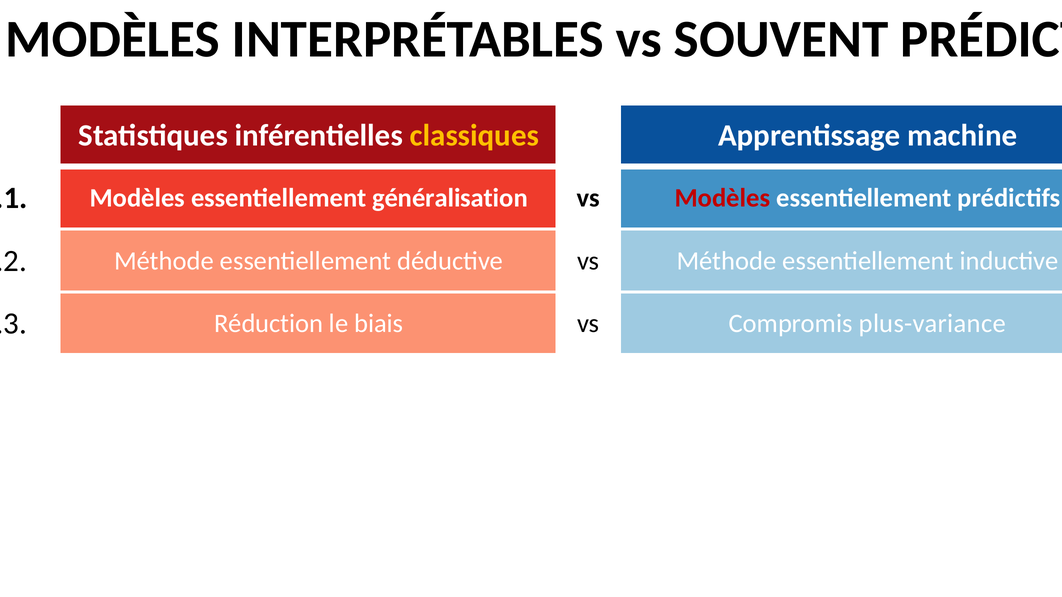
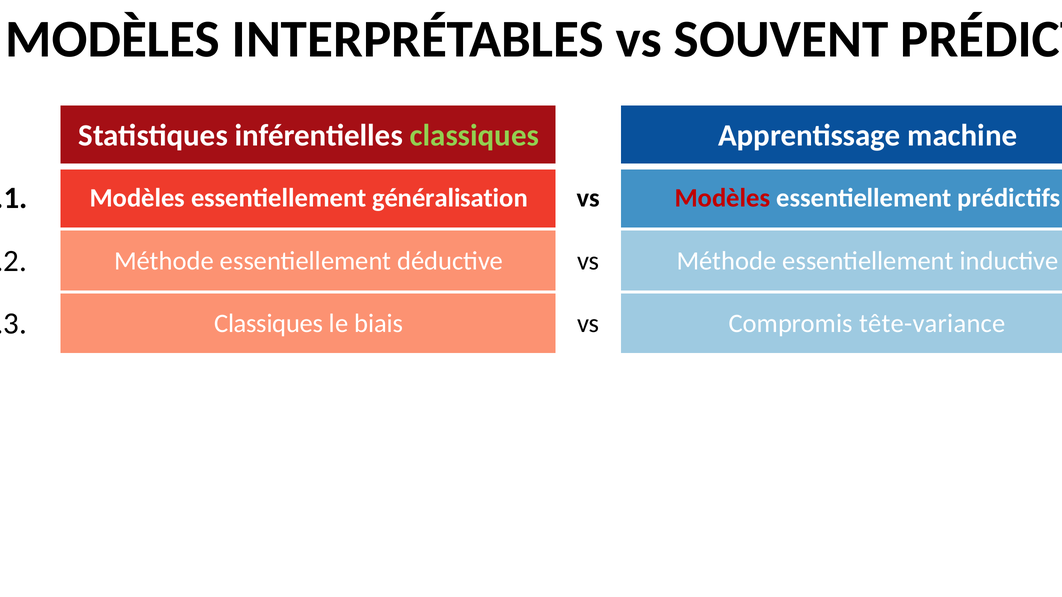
classiques at (474, 136) colour: yellow -> light green
Réduction at (269, 324): Réduction -> Classiques
plus-variance: plus-variance -> tête-variance
